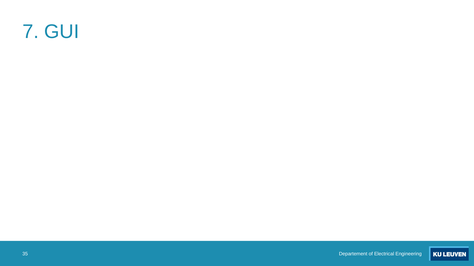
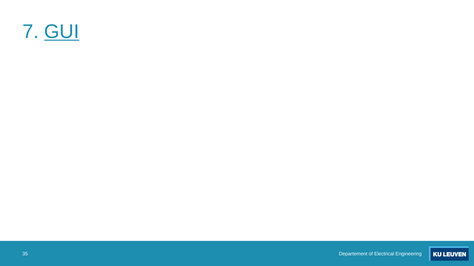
GUI underline: none -> present
